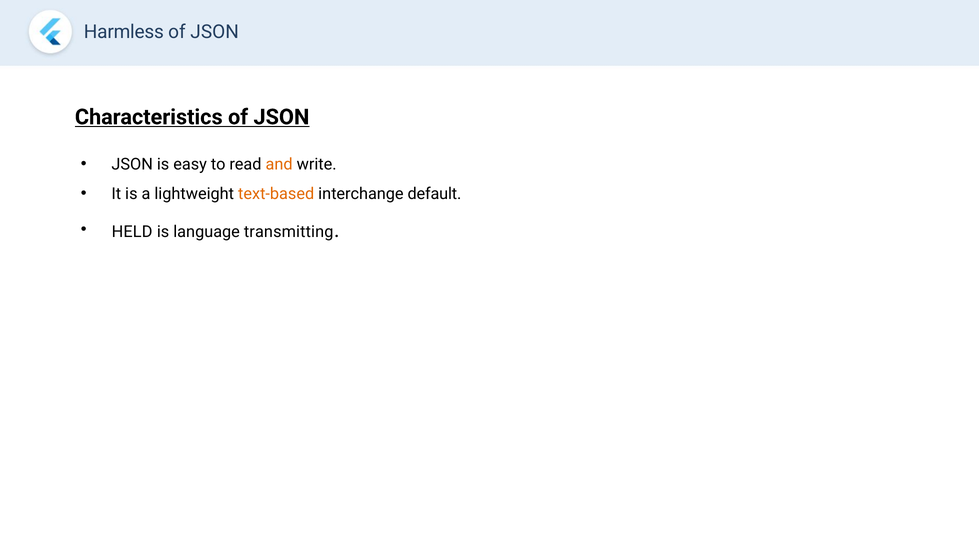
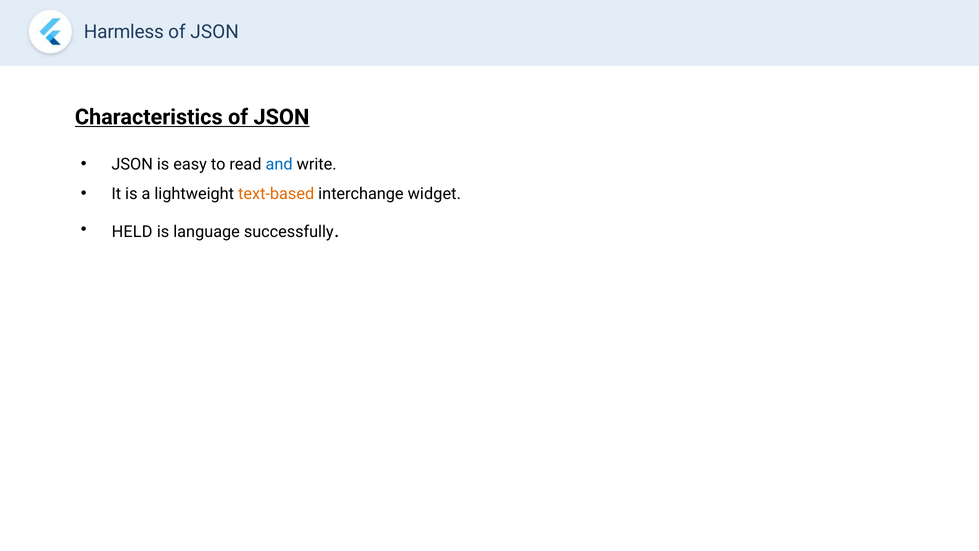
and colour: orange -> blue
default: default -> widget
transmitting: transmitting -> successfully
